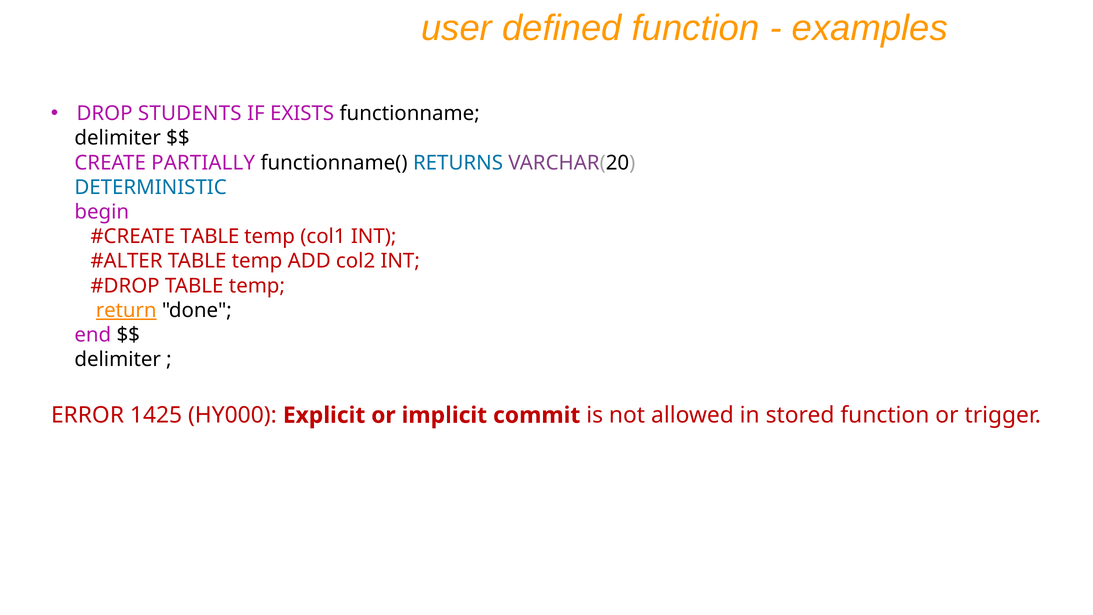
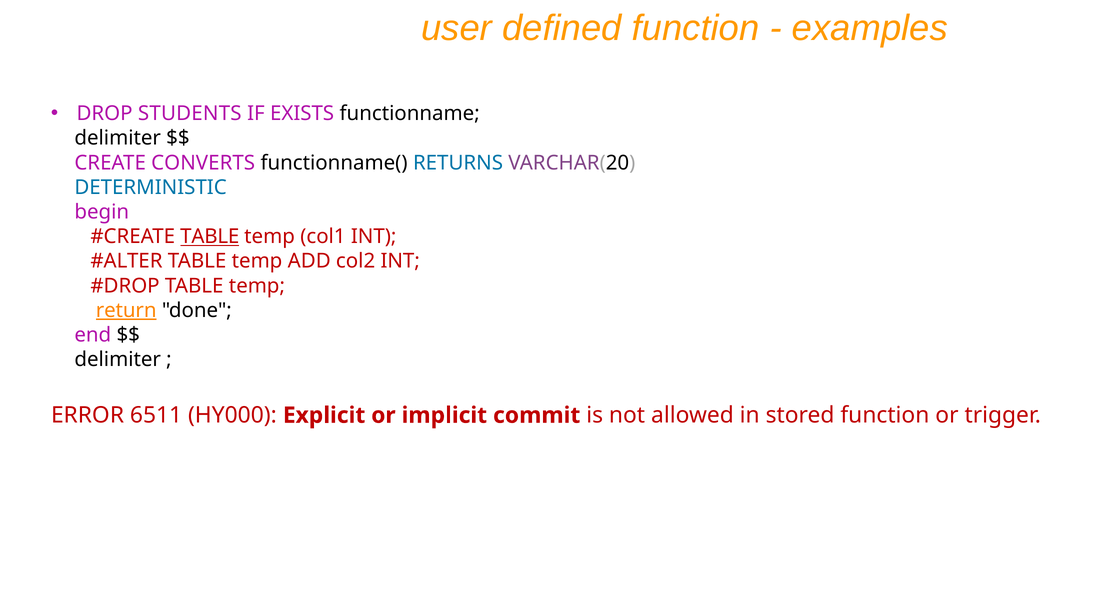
PARTIALLY: PARTIALLY -> CONVERTS
TABLE at (210, 237) underline: none -> present
1425: 1425 -> 6511
